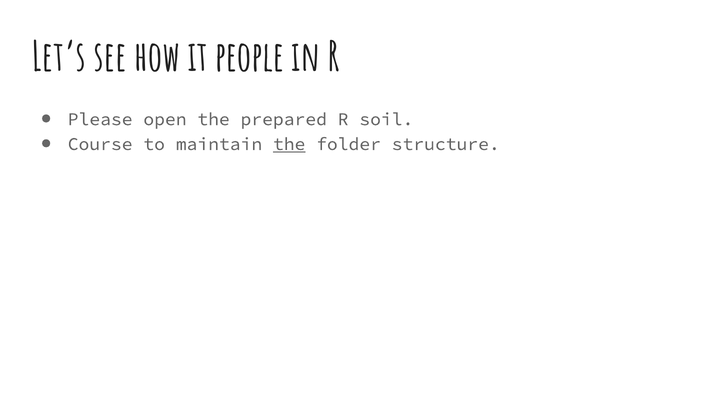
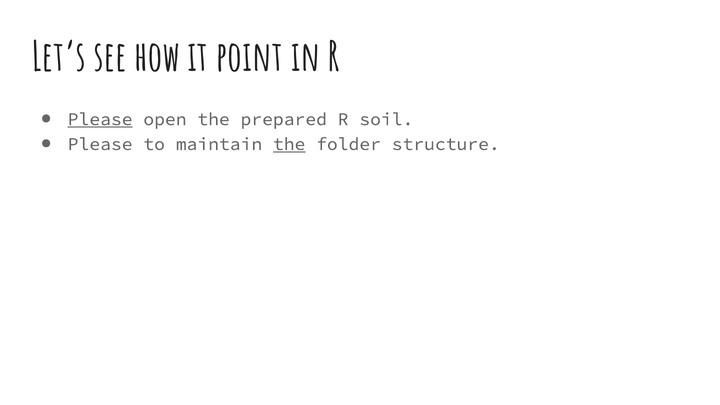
people: people -> point
Please at (100, 119) underline: none -> present
Course at (100, 144): Course -> Please
